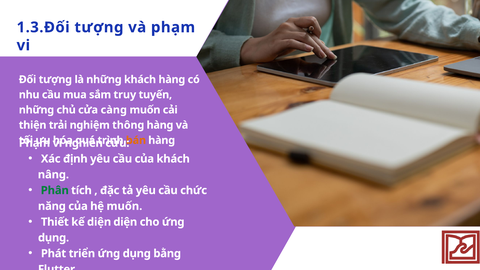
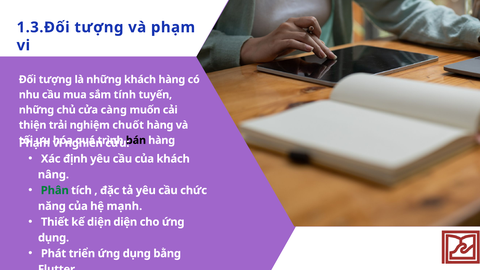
truy: truy -> tính
thông: thông -> chuốt
bán colour: orange -> black
hệ muốn: muốn -> mạnh
